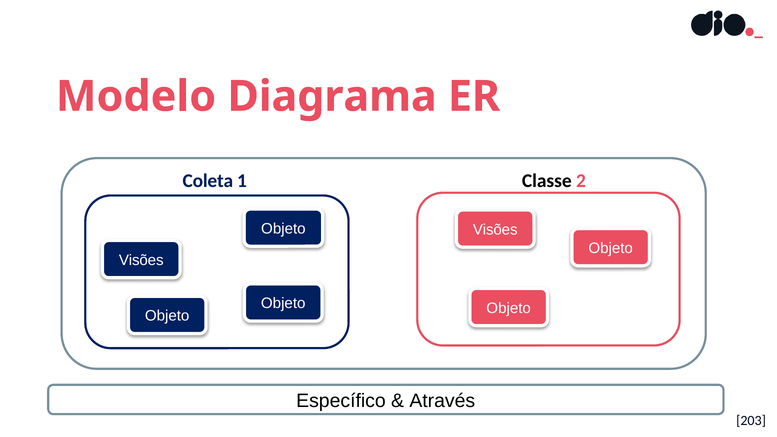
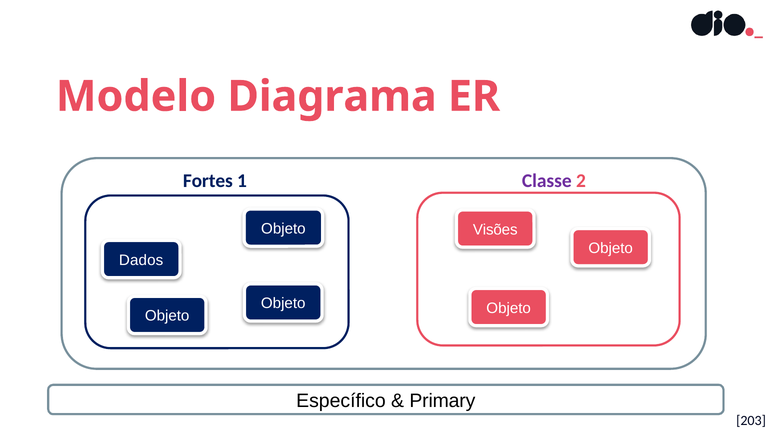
Coleta: Coleta -> Fortes
Classe colour: black -> purple
Visões at (141, 260): Visões -> Dados
Através: Através -> Primary
